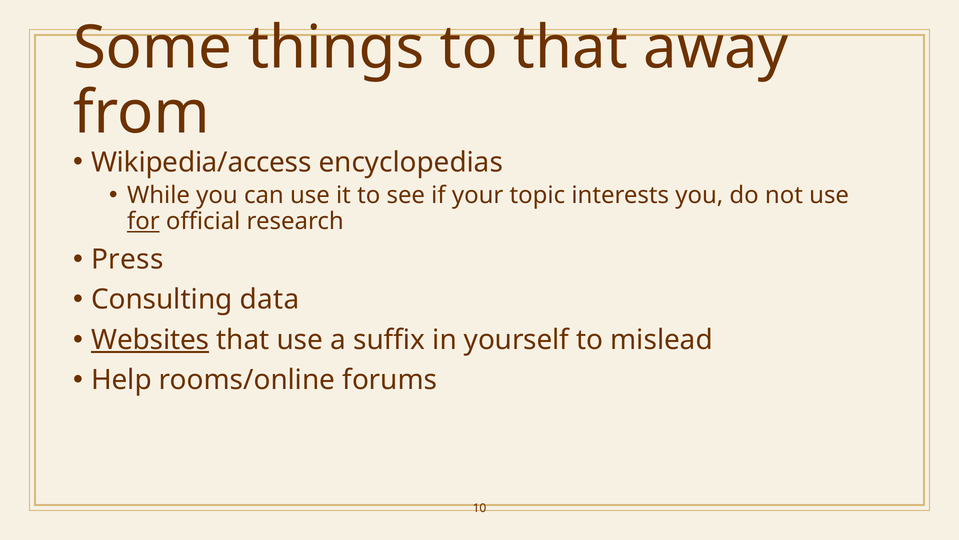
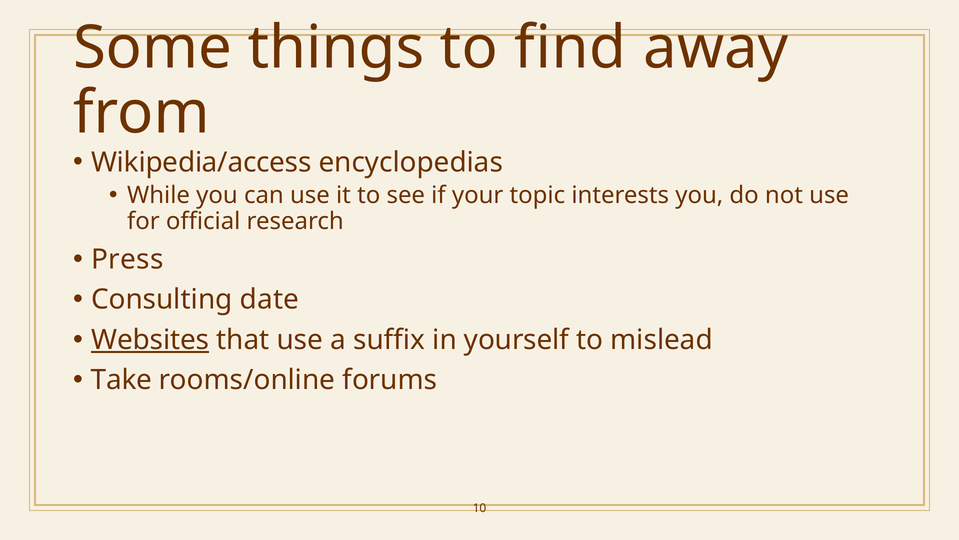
to that: that -> find
for underline: present -> none
data: data -> date
Help: Help -> Take
